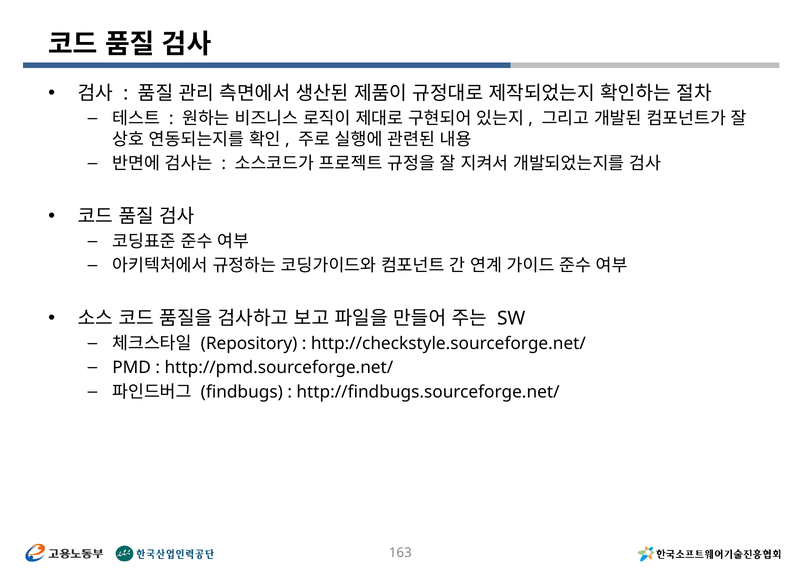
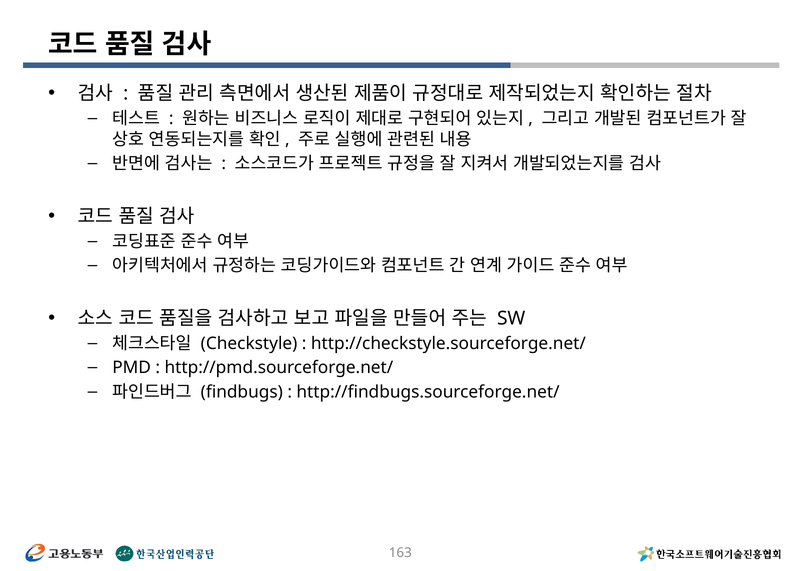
Repository: Repository -> Checkstyle
